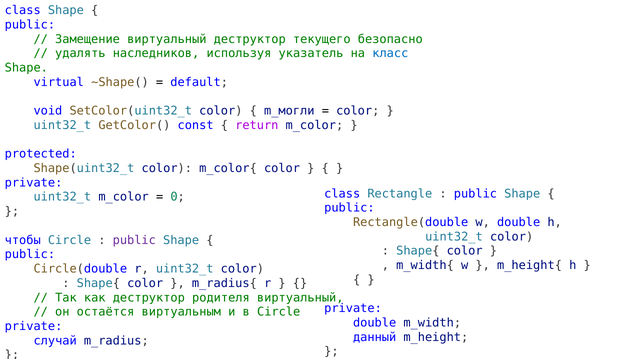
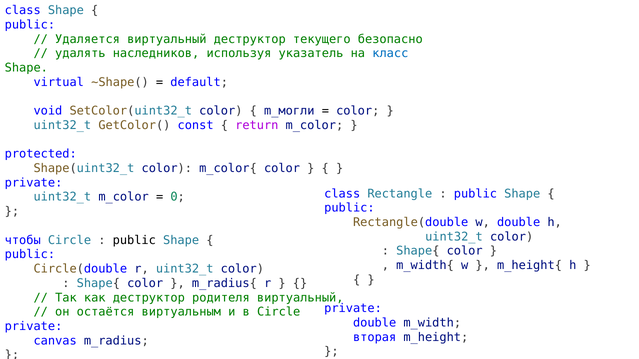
Замещение: Замещение -> Удаляется
public at (134, 240) colour: purple -> black
данный: данный -> вторая
случай: случай -> canvas
